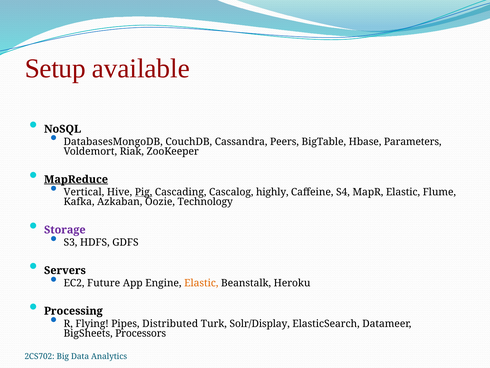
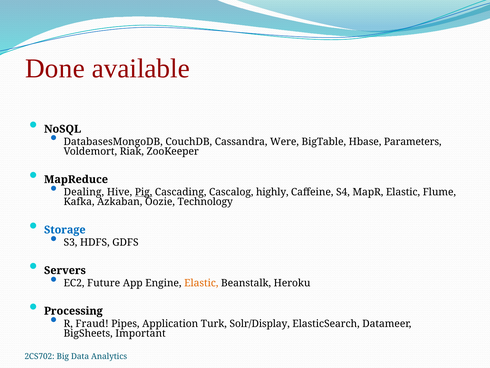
Setup: Setup -> Done
Peers: Peers -> Were
MapReduce underline: present -> none
Vertical: Vertical -> Dealing
Storage colour: purple -> blue
Flying: Flying -> Fraud
Distributed: Distributed -> Application
Processors: Processors -> Important
